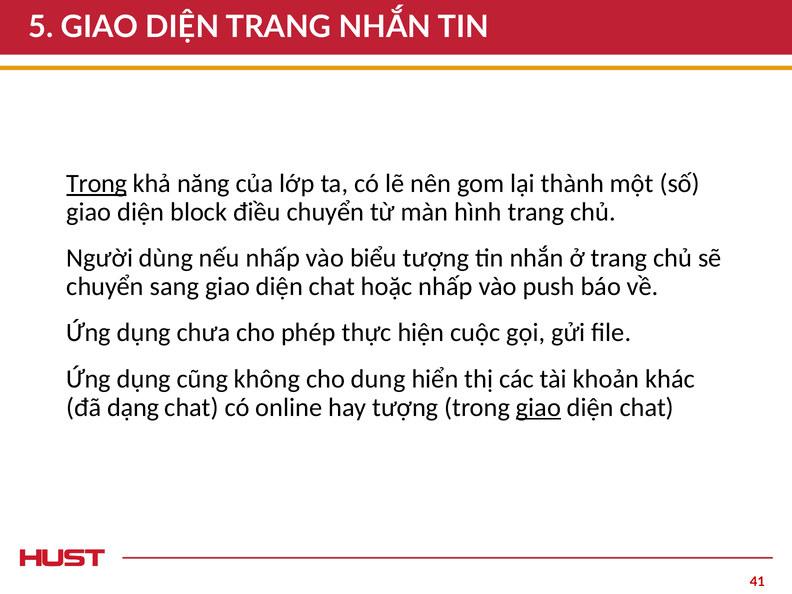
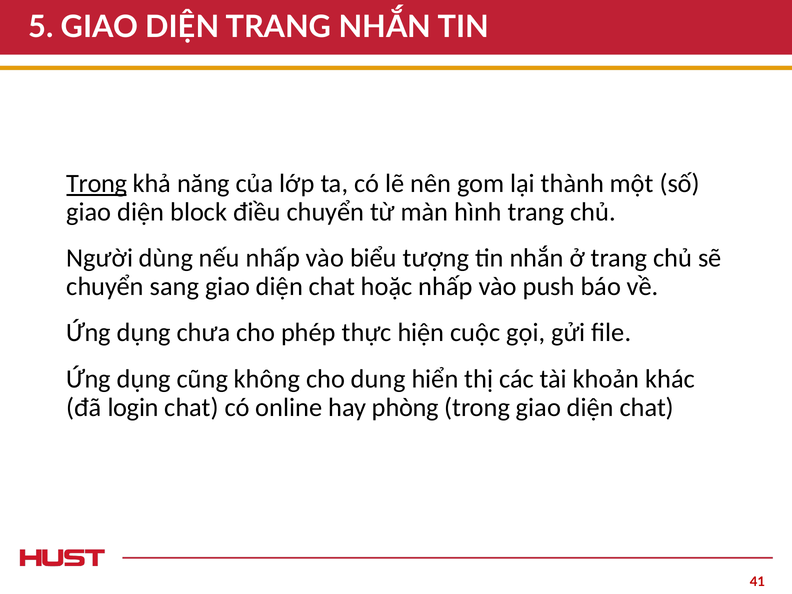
dạng: dạng -> login
hay tượng: tượng -> phòng
giao at (538, 407) underline: present -> none
